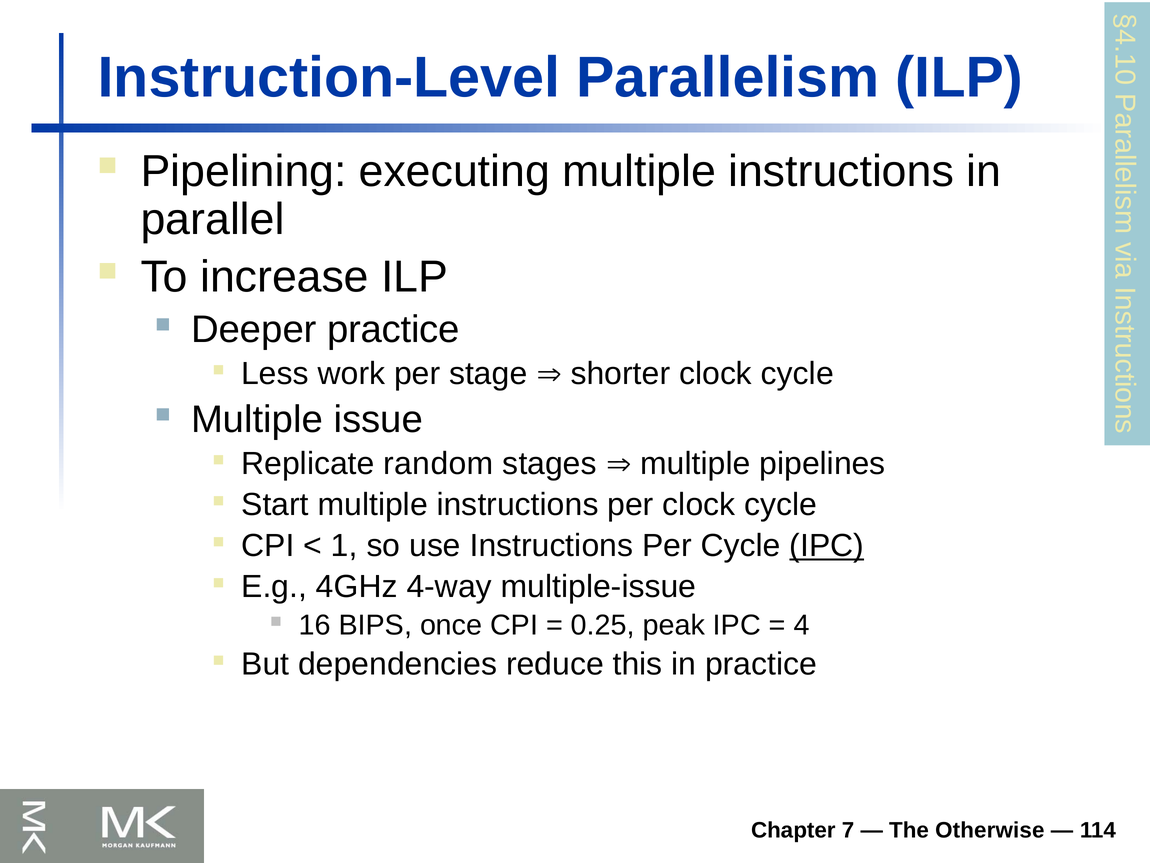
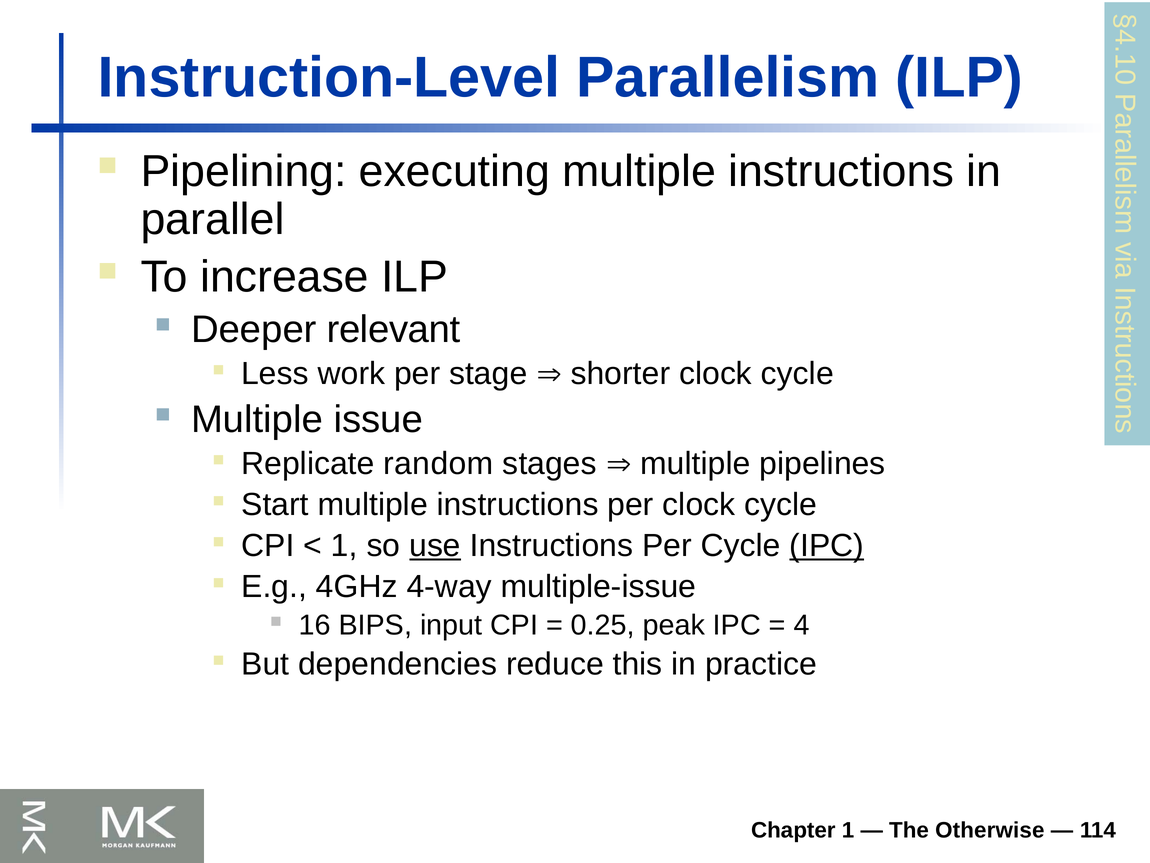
Deeper practice: practice -> relevant
use underline: none -> present
once: once -> input
Chapter 7: 7 -> 1
